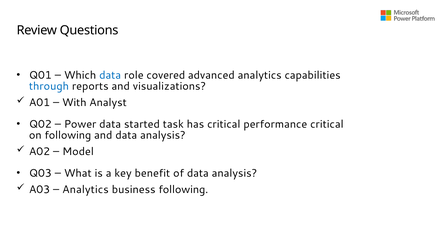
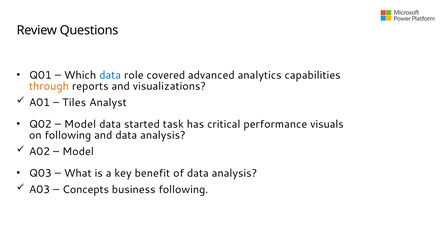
through colour: blue -> orange
With: With -> Tiles
Power at (80, 124): Power -> Model
performance critical: critical -> visuals
Analytics at (85, 190): Analytics -> Concepts
